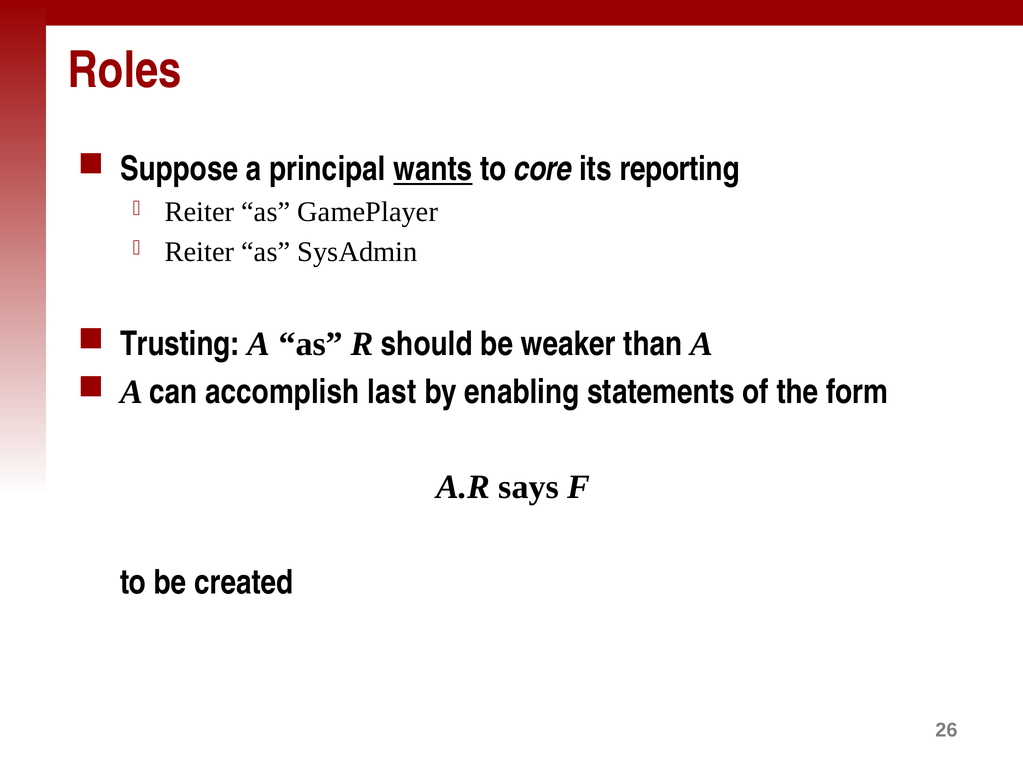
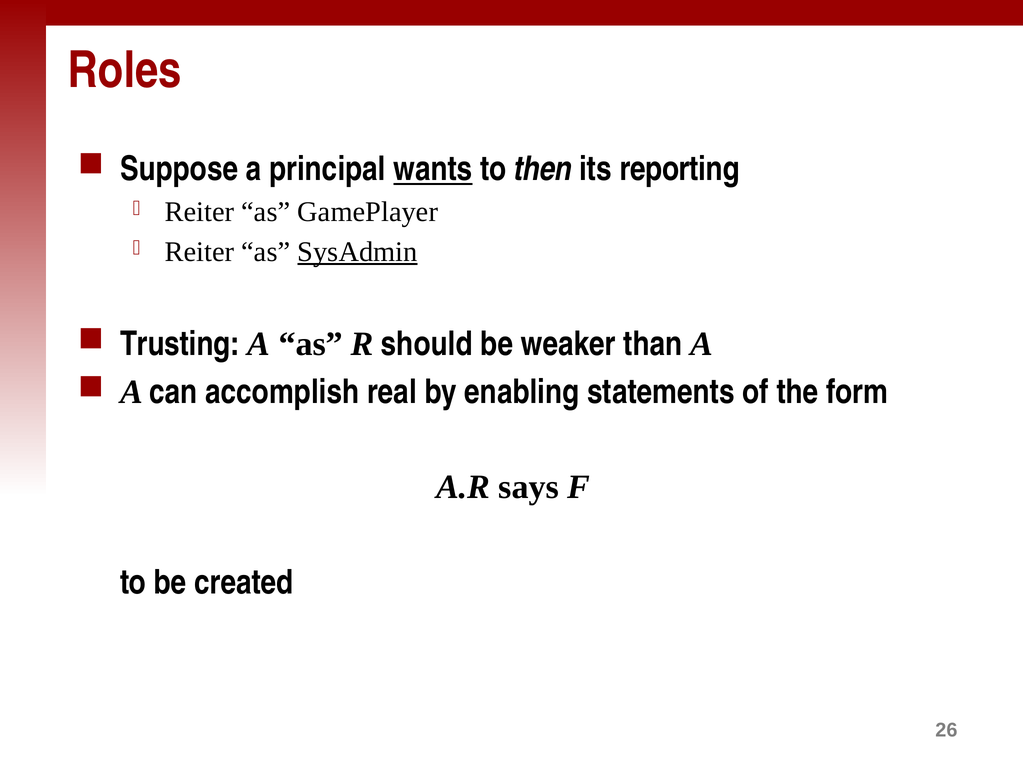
core: core -> then
SysAdmin underline: none -> present
last: last -> real
